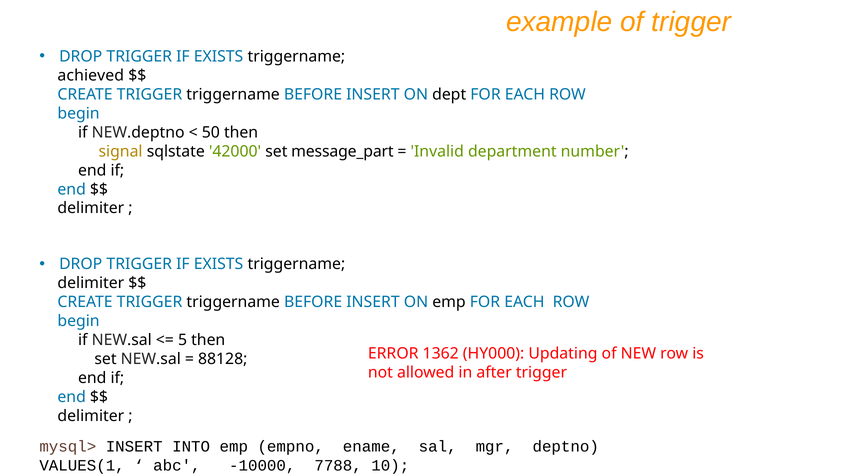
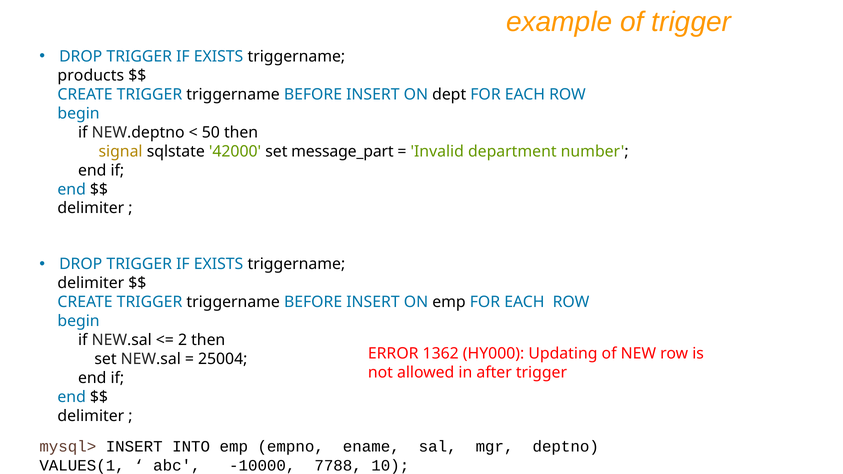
achieved: achieved -> products
5: 5 -> 2
88128: 88128 -> 25004
